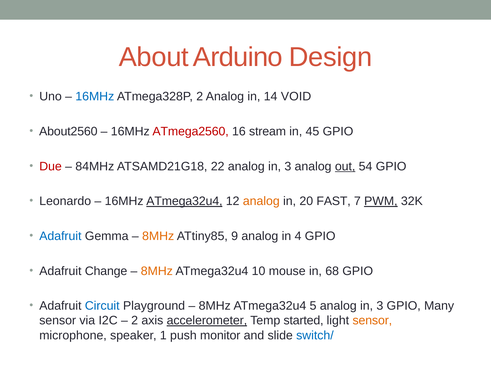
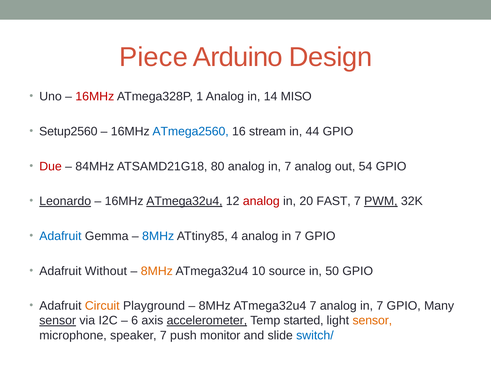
About: About -> Piece
16MHz at (95, 97) colour: blue -> red
ATmega328P 2: 2 -> 1
VOID: VOID -> MISO
About2560: About2560 -> Setup2560
ATmega2560 colour: red -> blue
45: 45 -> 44
22: 22 -> 80
3 at (288, 166): 3 -> 7
out underline: present -> none
Leonardo underline: none -> present
analog at (261, 201) colour: orange -> red
8MHz at (158, 236) colour: orange -> blue
9: 9 -> 4
4 at (298, 236): 4 -> 7
Change: Change -> Without
mouse: mouse -> source
68: 68 -> 50
Circuit colour: blue -> orange
ATmega32u4 5: 5 -> 7
3 at (380, 306): 3 -> 7
sensor at (58, 321) underline: none -> present
2 at (135, 321): 2 -> 6
speaker 1: 1 -> 7
